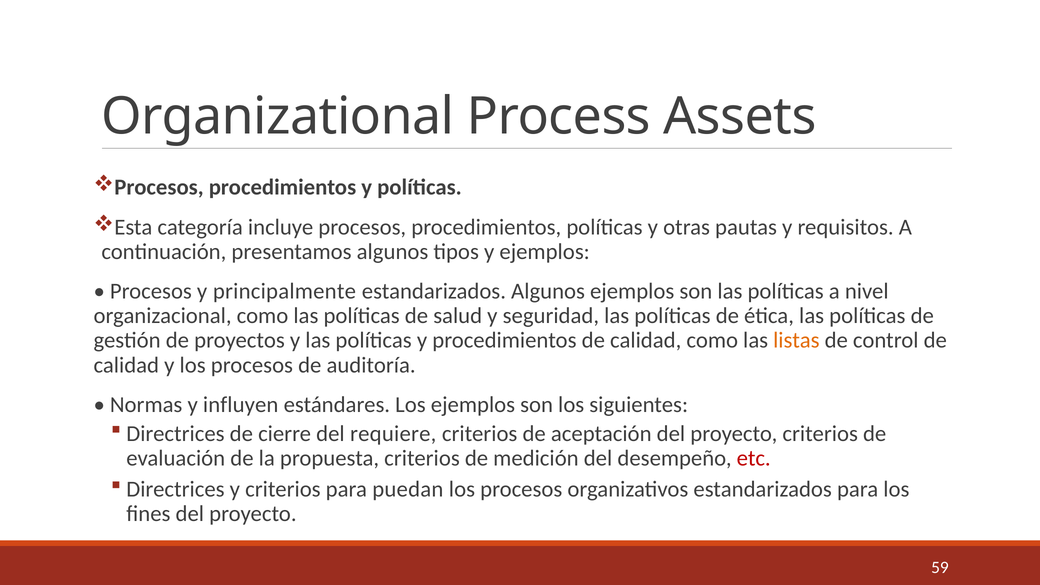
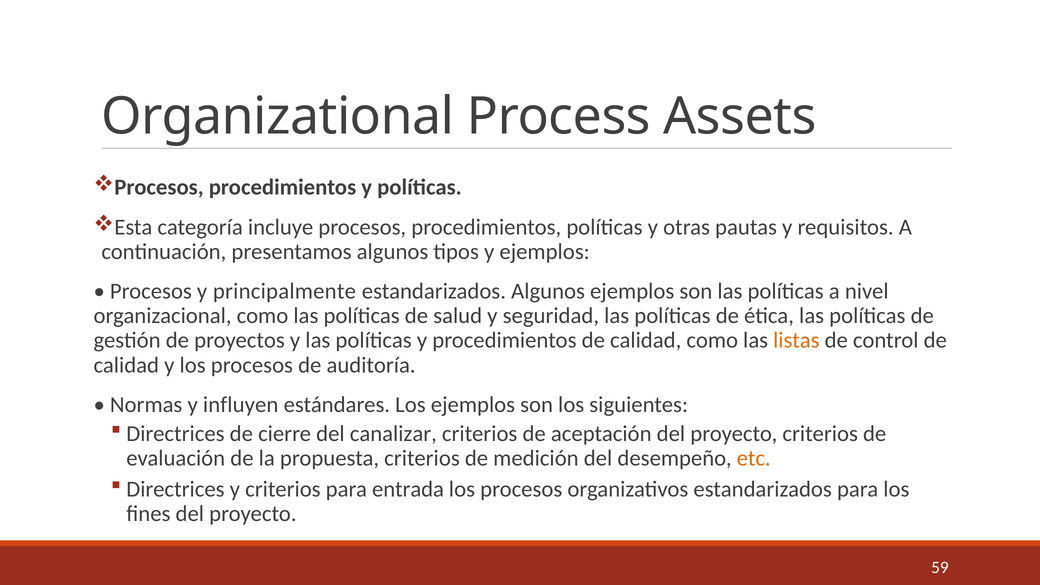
requiere: requiere -> canalizar
etc colour: red -> orange
puedan: puedan -> entrada
